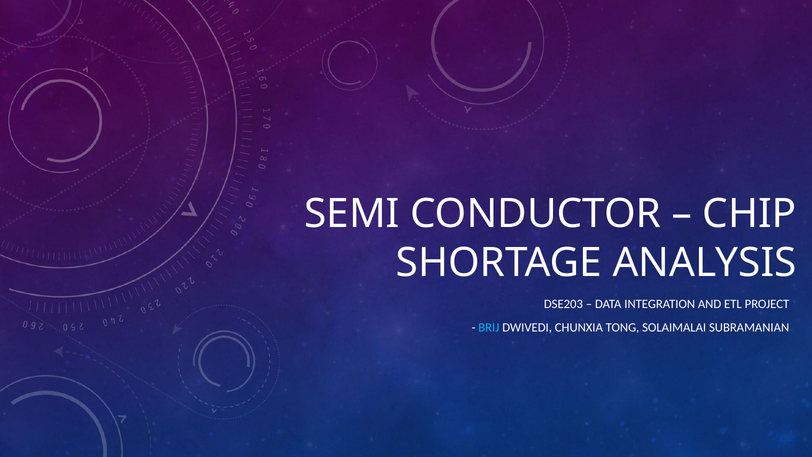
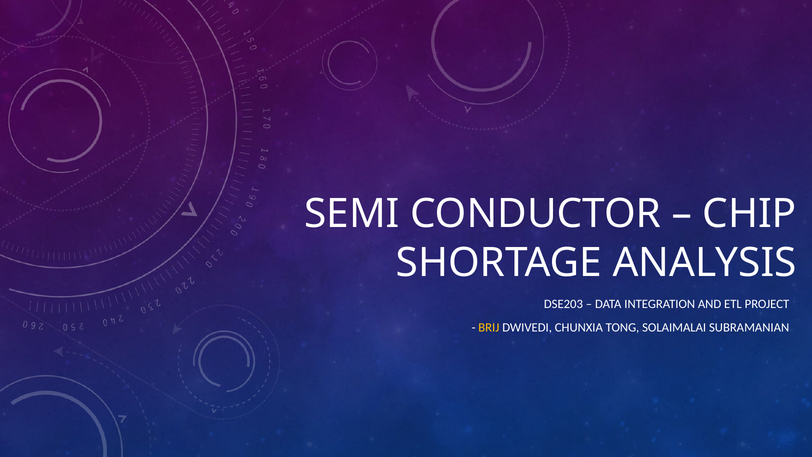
BRIJ colour: light blue -> yellow
